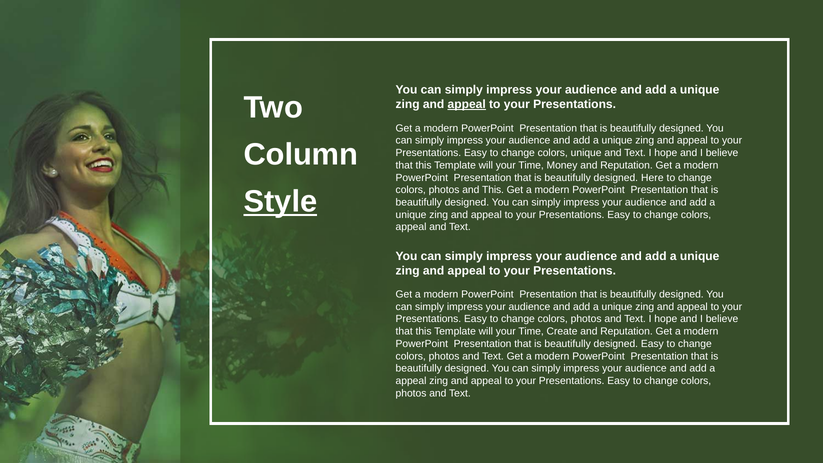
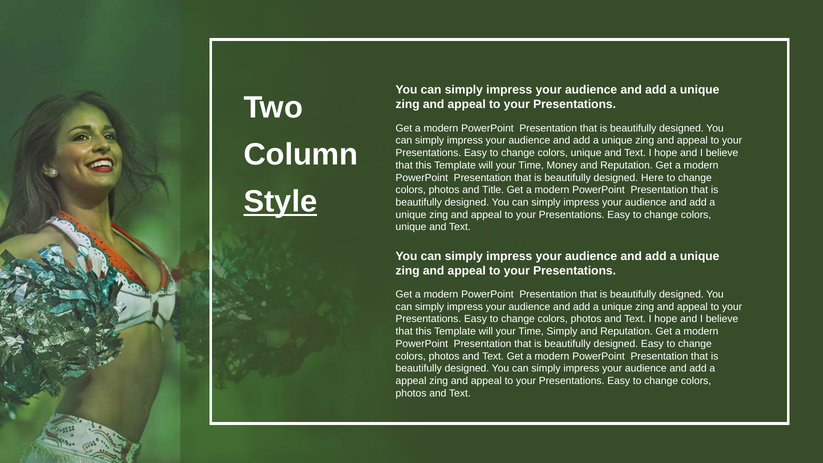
appeal at (467, 104) underline: present -> none
and This: This -> Title
appeal at (411, 227): appeal -> unique
Time Create: Create -> Simply
